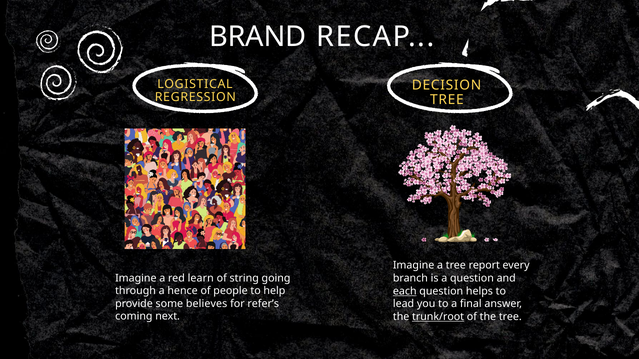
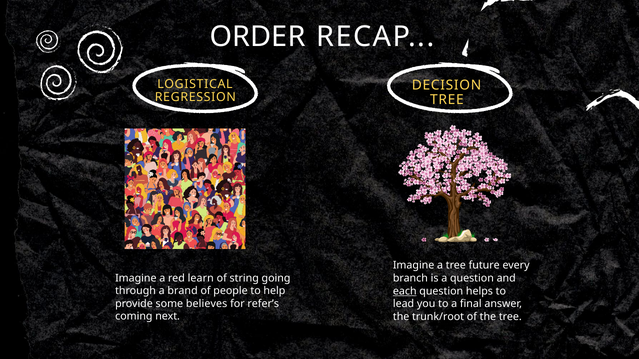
BRAND: BRAND -> ORDER
report: report -> future
hence: hence -> brand
trunk/root underline: present -> none
